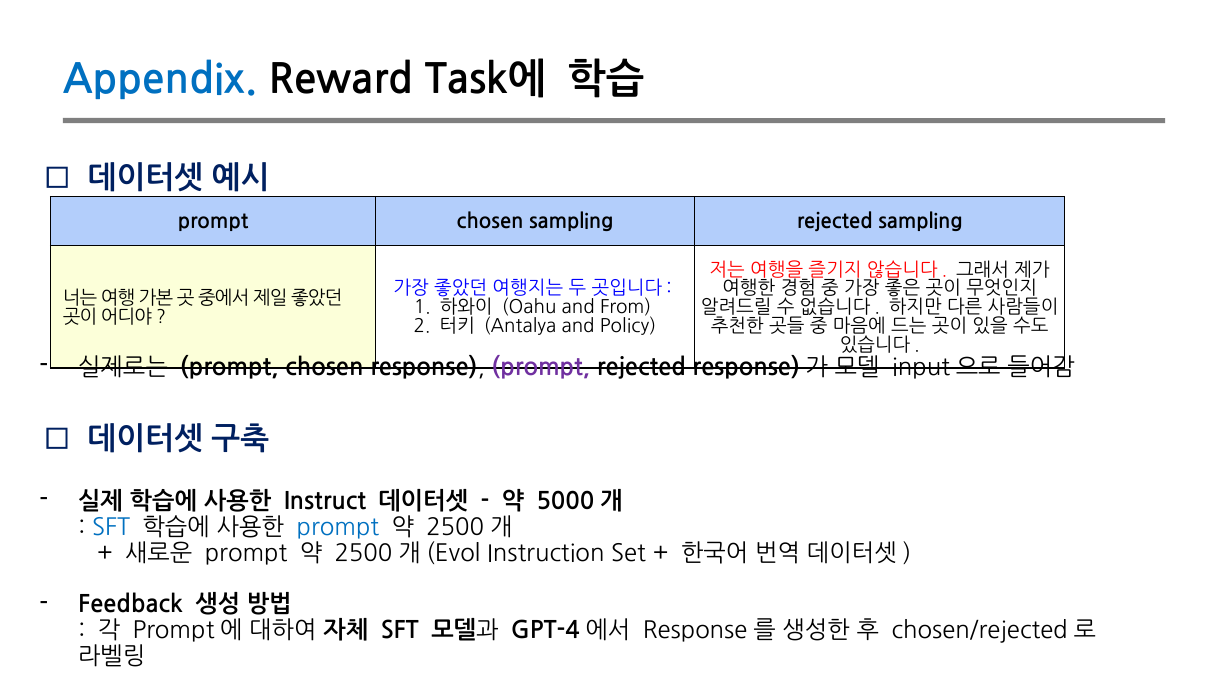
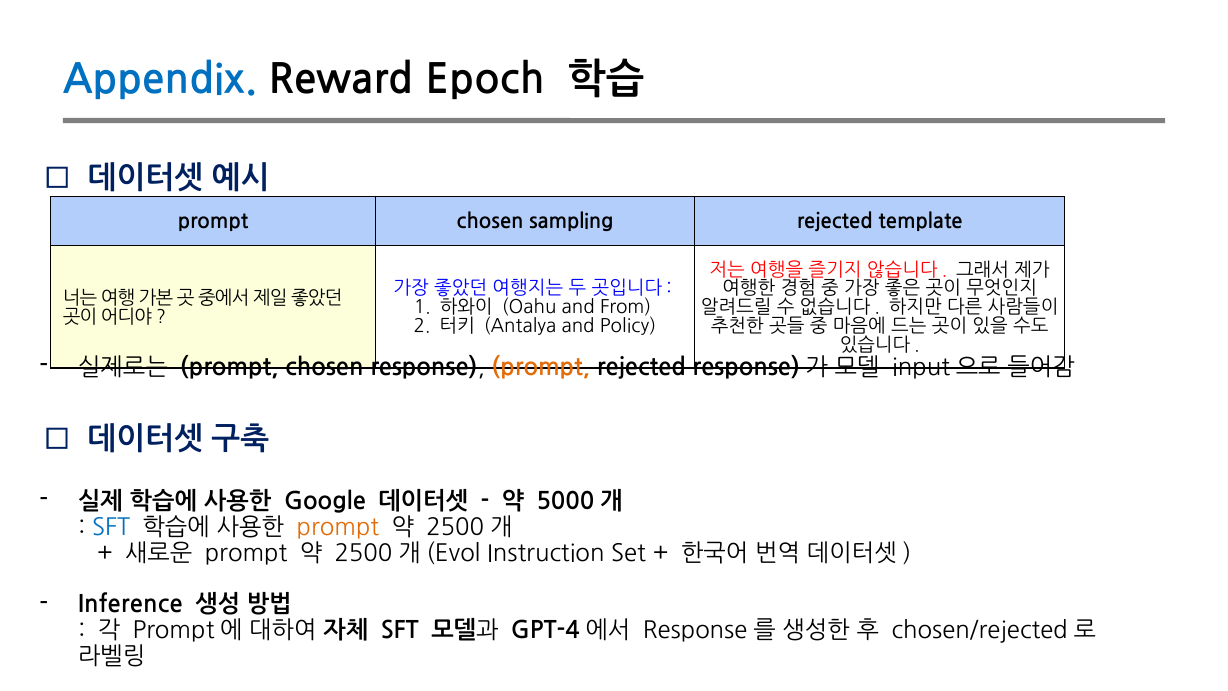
Task에: Task에 -> Epoch
rejected sampling: sampling -> template
prompt at (541, 367) colour: purple -> orange
Instruct: Instruct -> Google
prompt at (338, 527) colour: blue -> orange
Feedback: Feedback -> Inference
